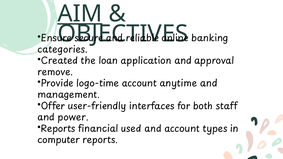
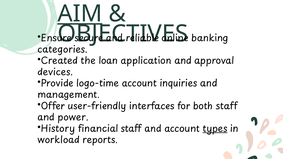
remove: remove -> devices
anytime: anytime -> inquiries
Reports at (58, 129): Reports -> History
financial used: used -> staff
types underline: none -> present
computer: computer -> workload
